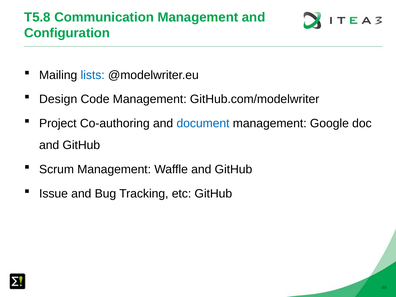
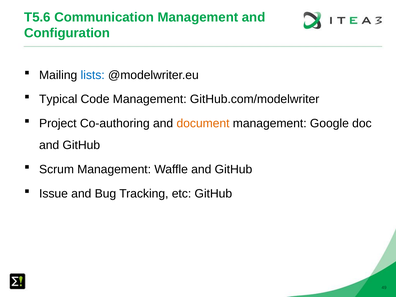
T5.8: T5.8 -> T5.6
Design: Design -> Typical
document colour: blue -> orange
